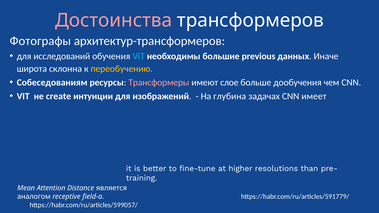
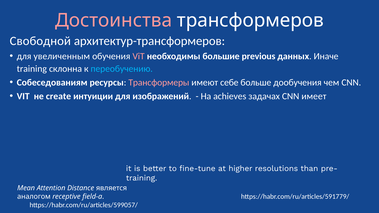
Фотографы: Фотографы -> Свободной
исследований: исследований -> увеличенным
ViT at (139, 56) colour: light blue -> pink
широта at (32, 69): широта -> training
переобучению colour: yellow -> light blue
слое: слое -> себе
глубина: глубина -> achieves
